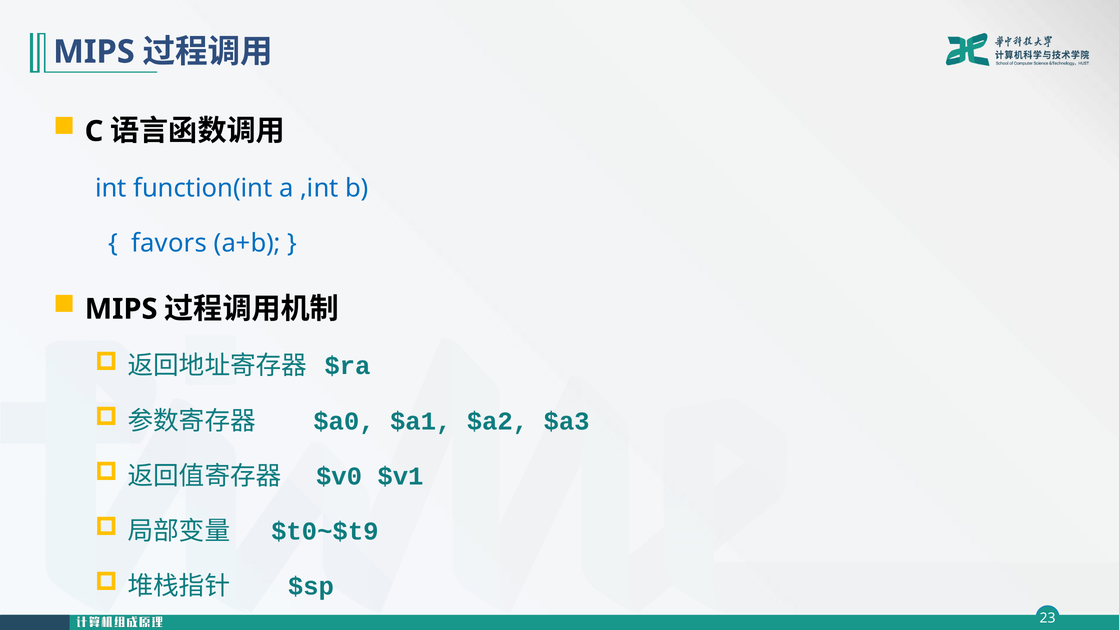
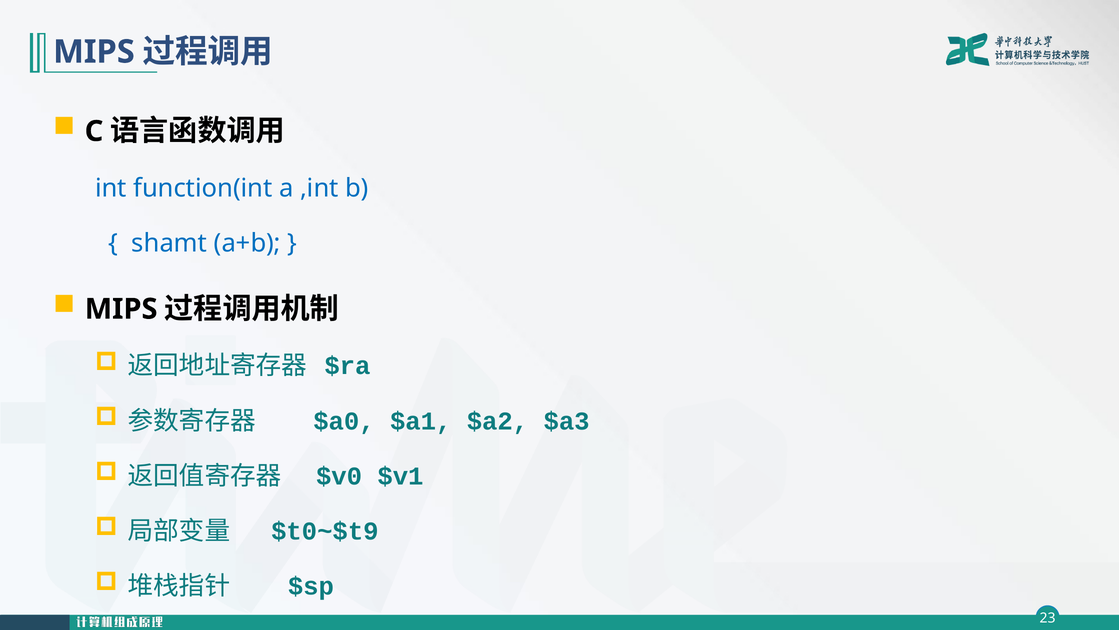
favors: favors -> shamt
